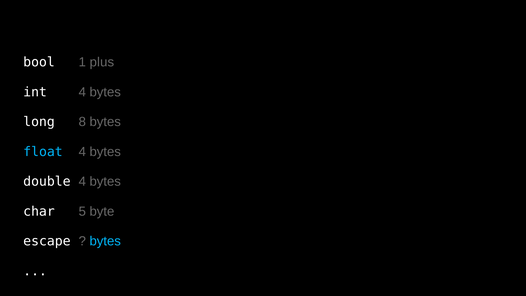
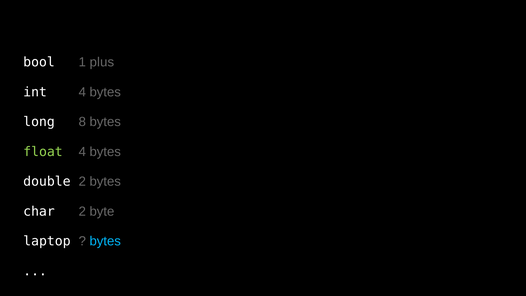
float colour: light blue -> light green
double 4: 4 -> 2
char 5: 5 -> 2
escape: escape -> laptop
